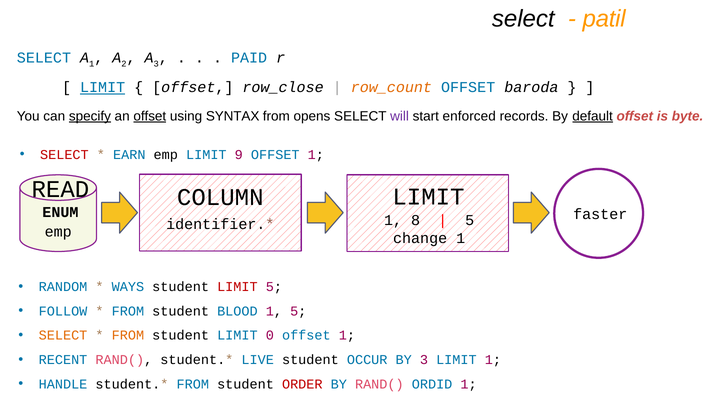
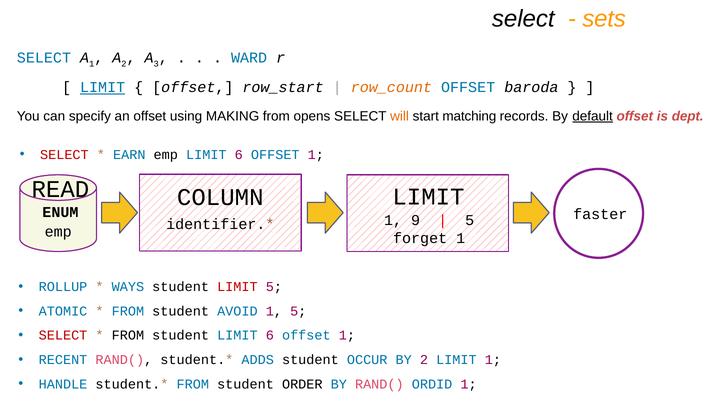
patil: patil -> sets
PAID: PAID -> WARD
row_close: row_close -> row_start
specify underline: present -> none
offset at (150, 116) underline: present -> none
SYNTAX: SYNTAX -> MAKING
will colour: purple -> orange
enforced: enforced -> matching
byte: byte -> dept
emp LIMIT 9: 9 -> 6
8: 8 -> 9
change: change -> forget
RANDOM: RANDOM -> ROLLUP
FOLLOW: FOLLOW -> ATOMIC
BLOOD: BLOOD -> AVOID
SELECT at (63, 335) colour: orange -> red
FROM at (128, 335) colour: orange -> black
student LIMIT 0: 0 -> 6
LIVE: LIVE -> ADDS
BY 3: 3 -> 2
ORDER colour: red -> black
